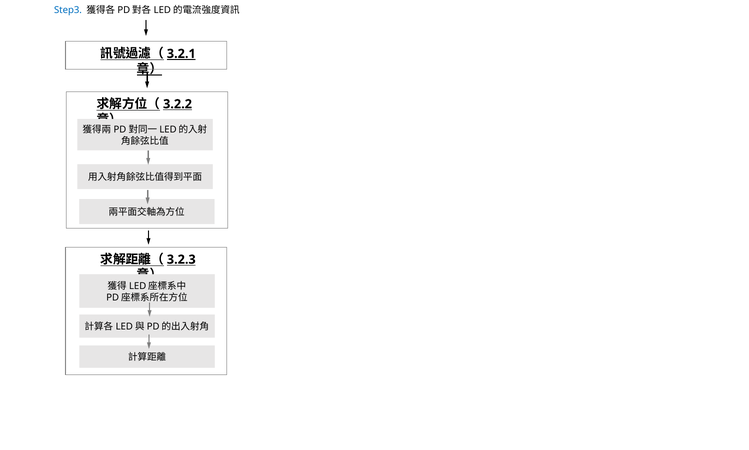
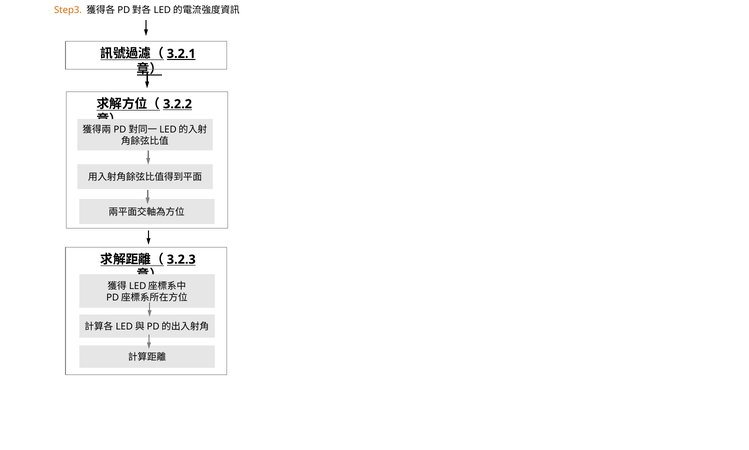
Step3 colour: blue -> orange
